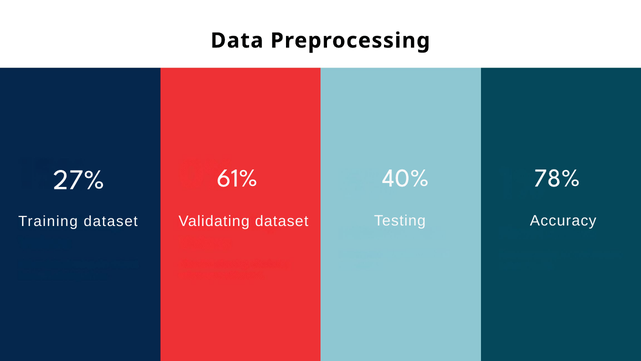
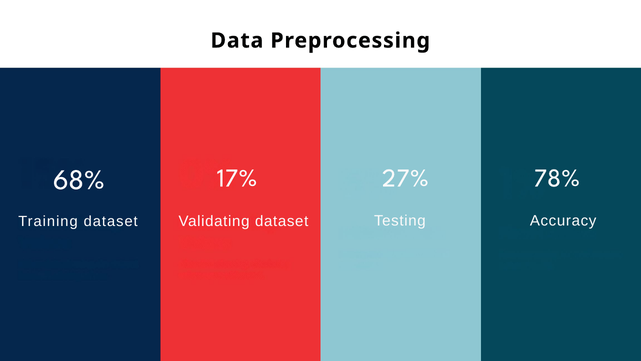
61%: 61% -> 17%
40%: 40% -> 27%
27%: 27% -> 68%
